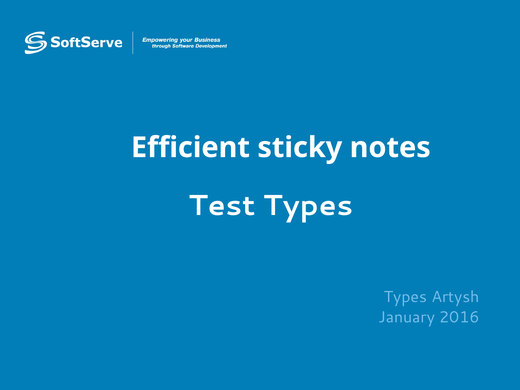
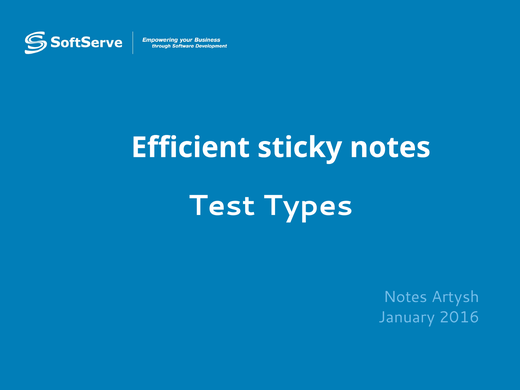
Types at (405, 297): Types -> Notes
